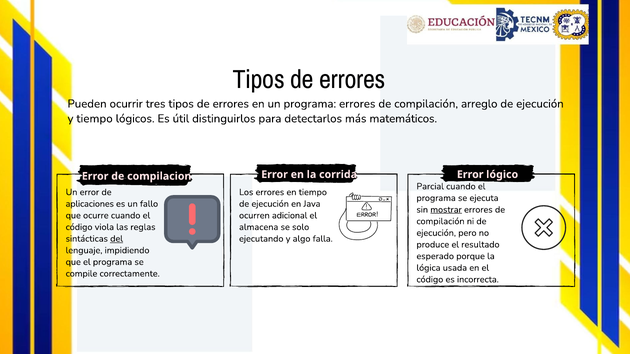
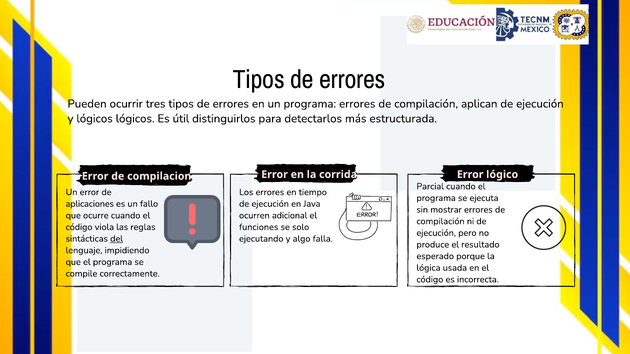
arreglo: arreglo -> aplican
y tiempo: tiempo -> lógicos
matemáticos: matemáticos -> estructurada
mostrar underline: present -> none
almacena: almacena -> funciones
